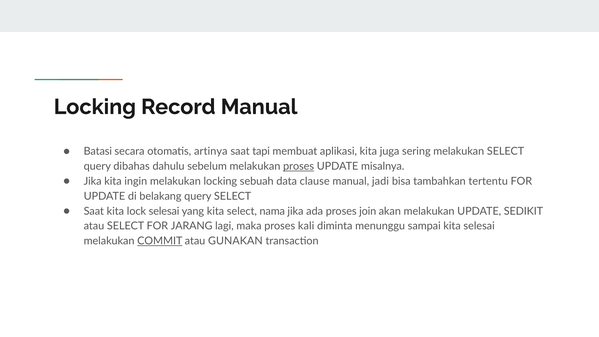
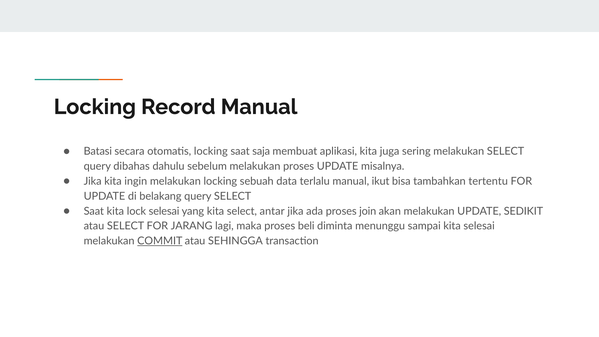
otomatis artinya: artinya -> locking
tapi: tapi -> saja
proses at (299, 166) underline: present -> none
clause: clause -> terlalu
jadi: jadi -> ikut
nama: nama -> antar
kali: kali -> beli
GUNAKAN: GUNAKAN -> SEHINGGA
